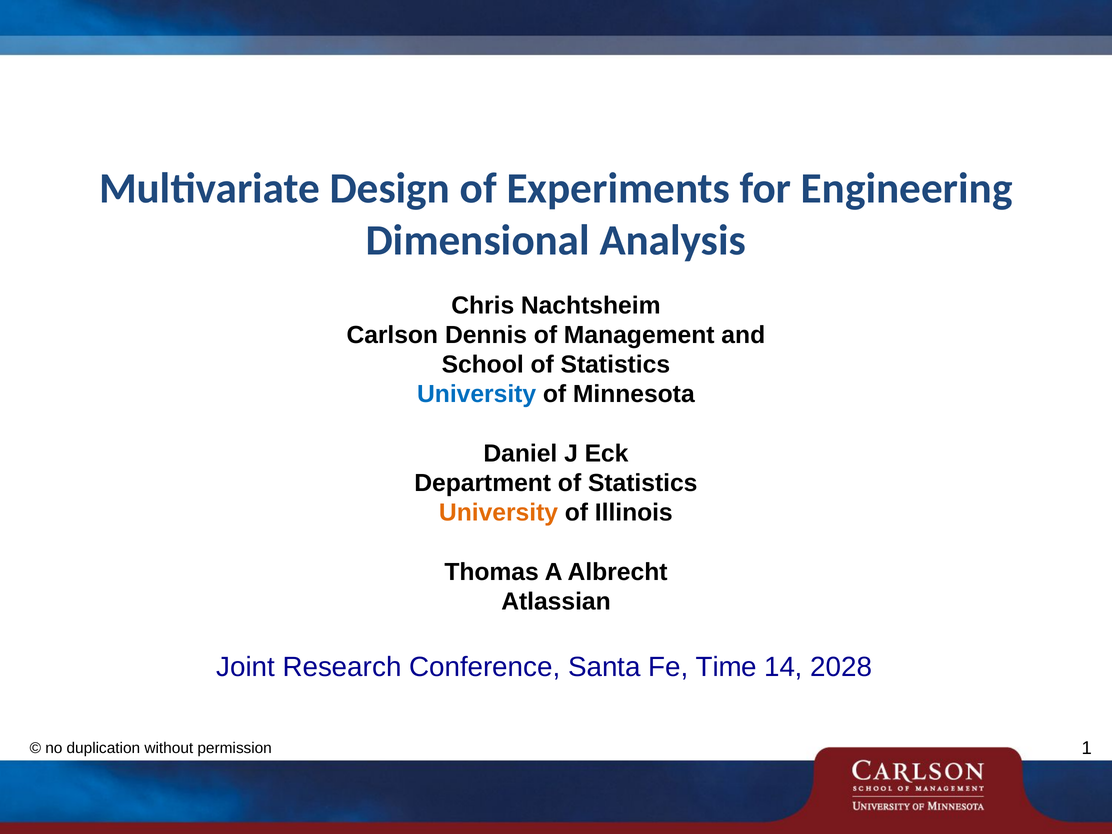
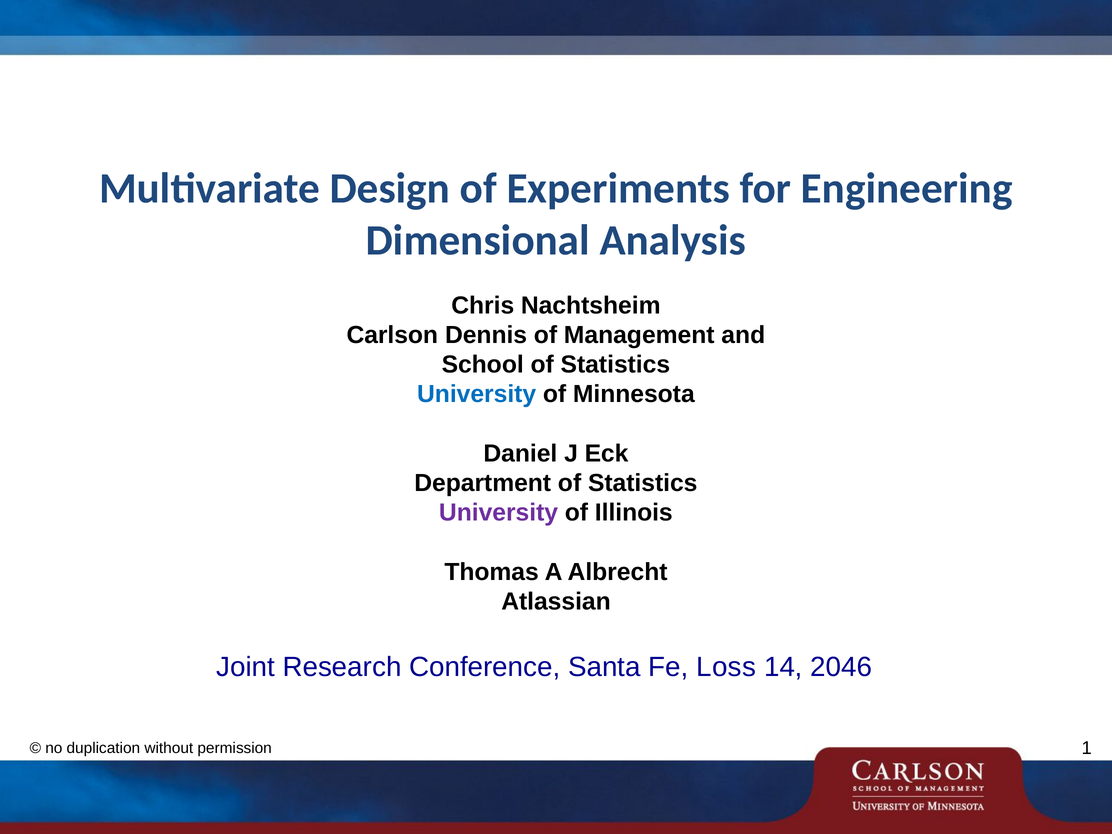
University at (499, 513) colour: orange -> purple
Time: Time -> Loss
2028: 2028 -> 2046
